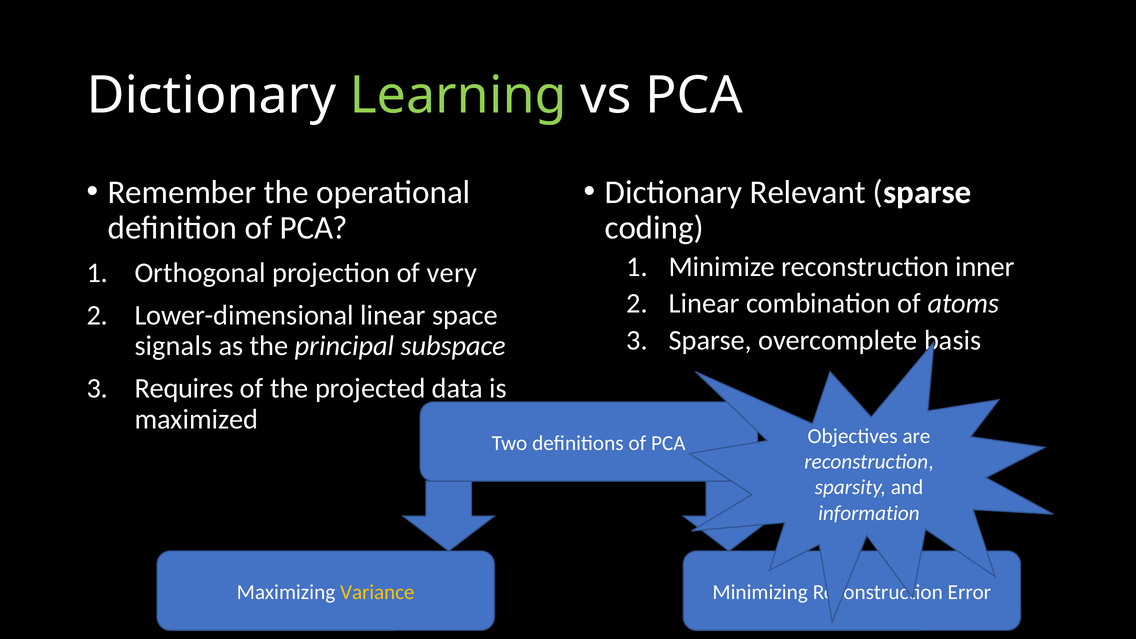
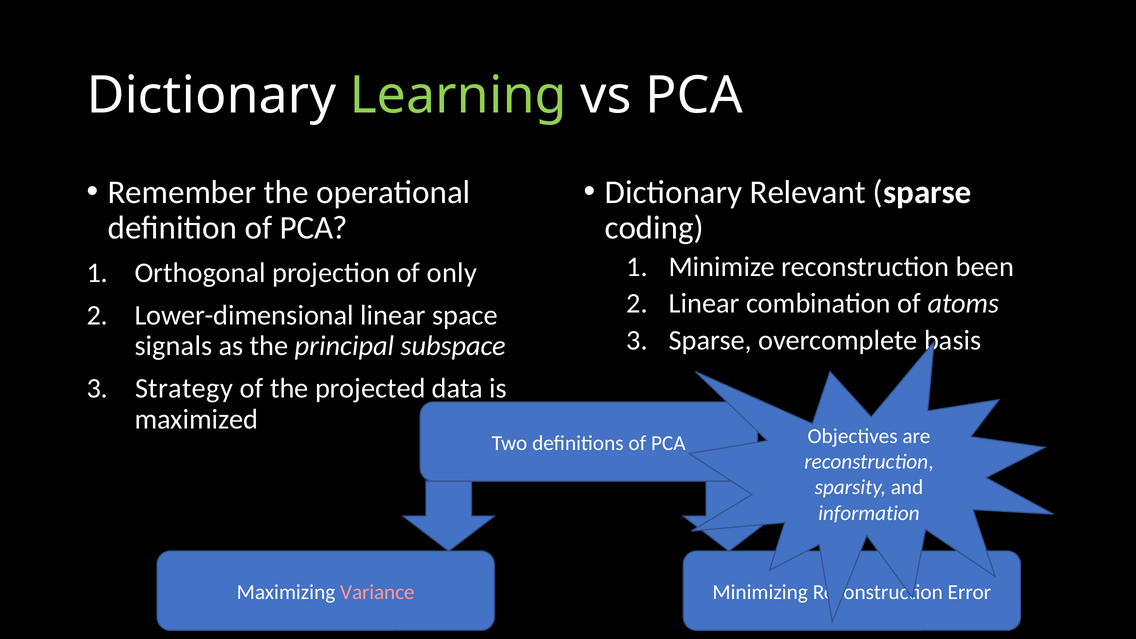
inner: inner -> been
very: very -> only
Requires: Requires -> Strategy
Variance colour: yellow -> pink
